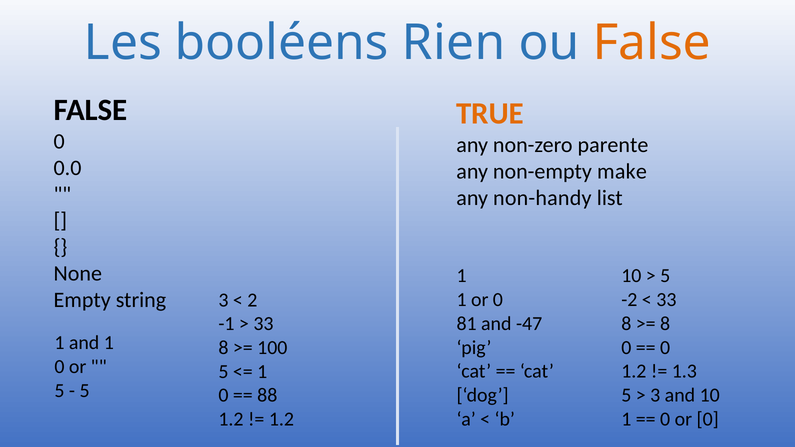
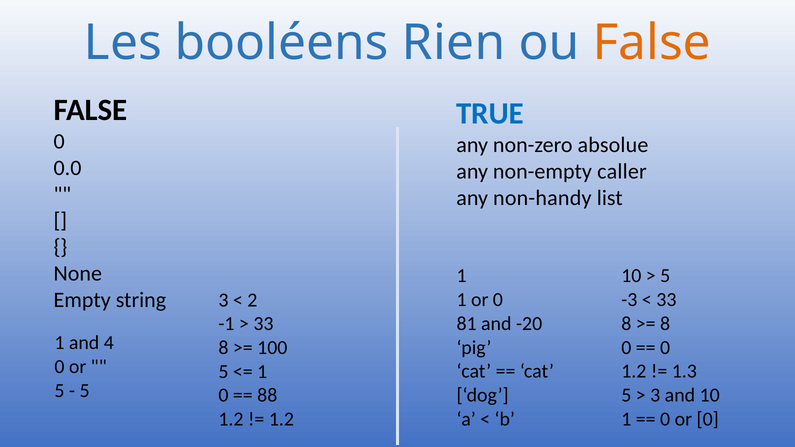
TRUE colour: orange -> blue
parente: parente -> absolue
make: make -> caller
-2: -2 -> -3
-47: -47 -> -20
and 1: 1 -> 4
